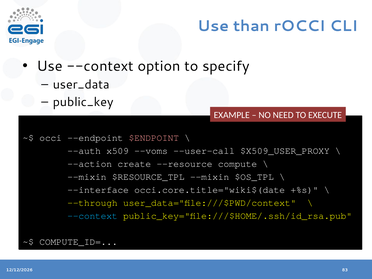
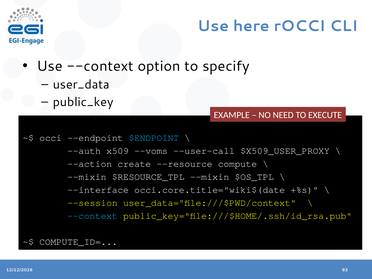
than: than -> here
$ENDPOINT colour: pink -> light blue
--through: --through -> --session
